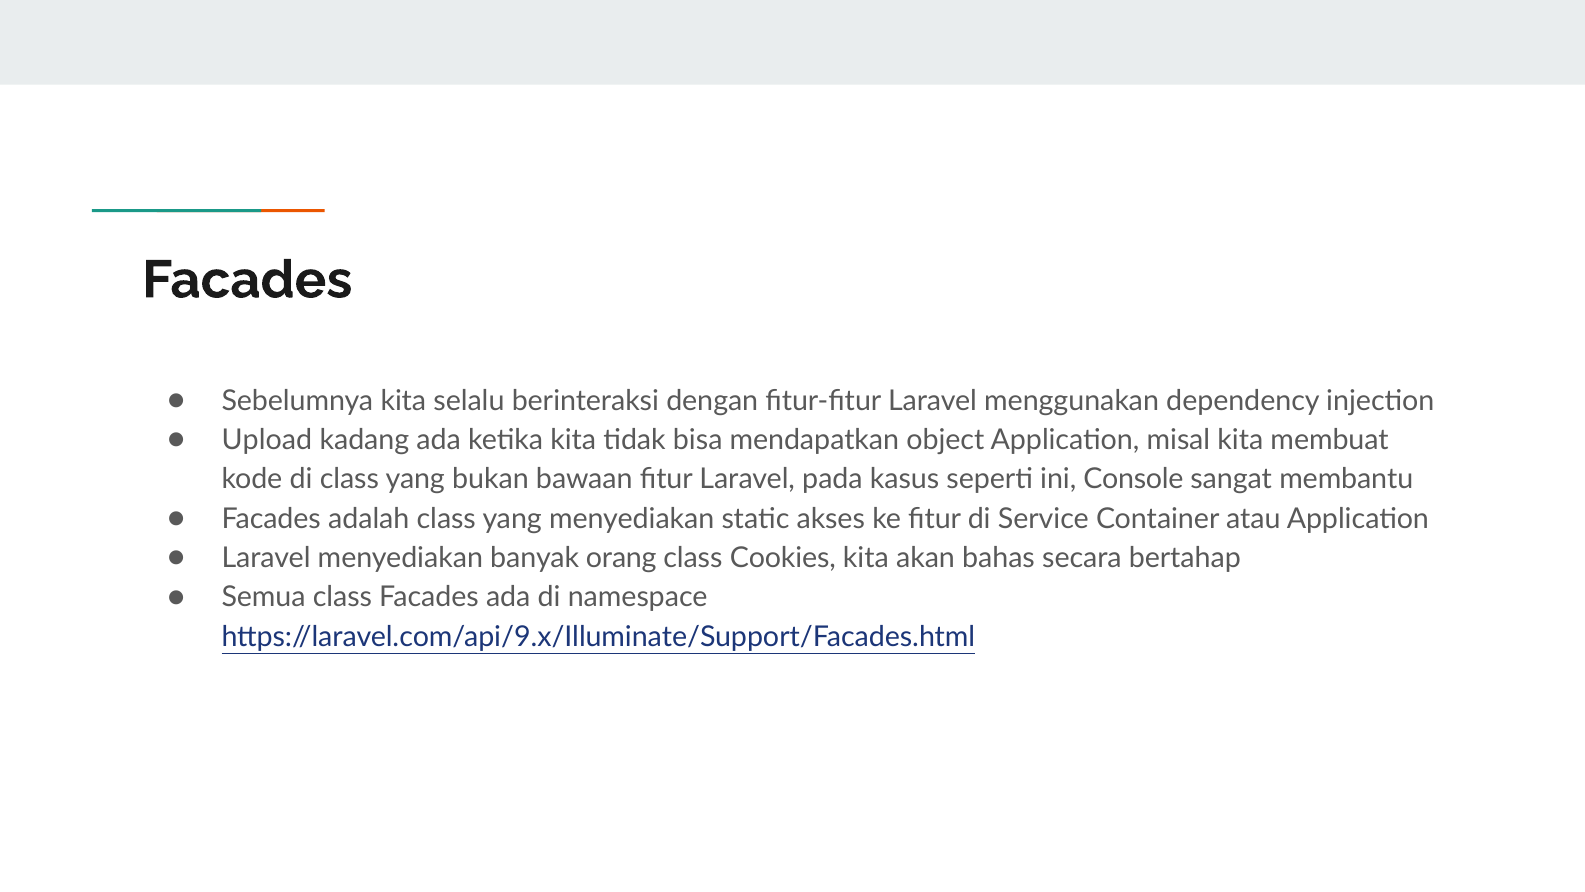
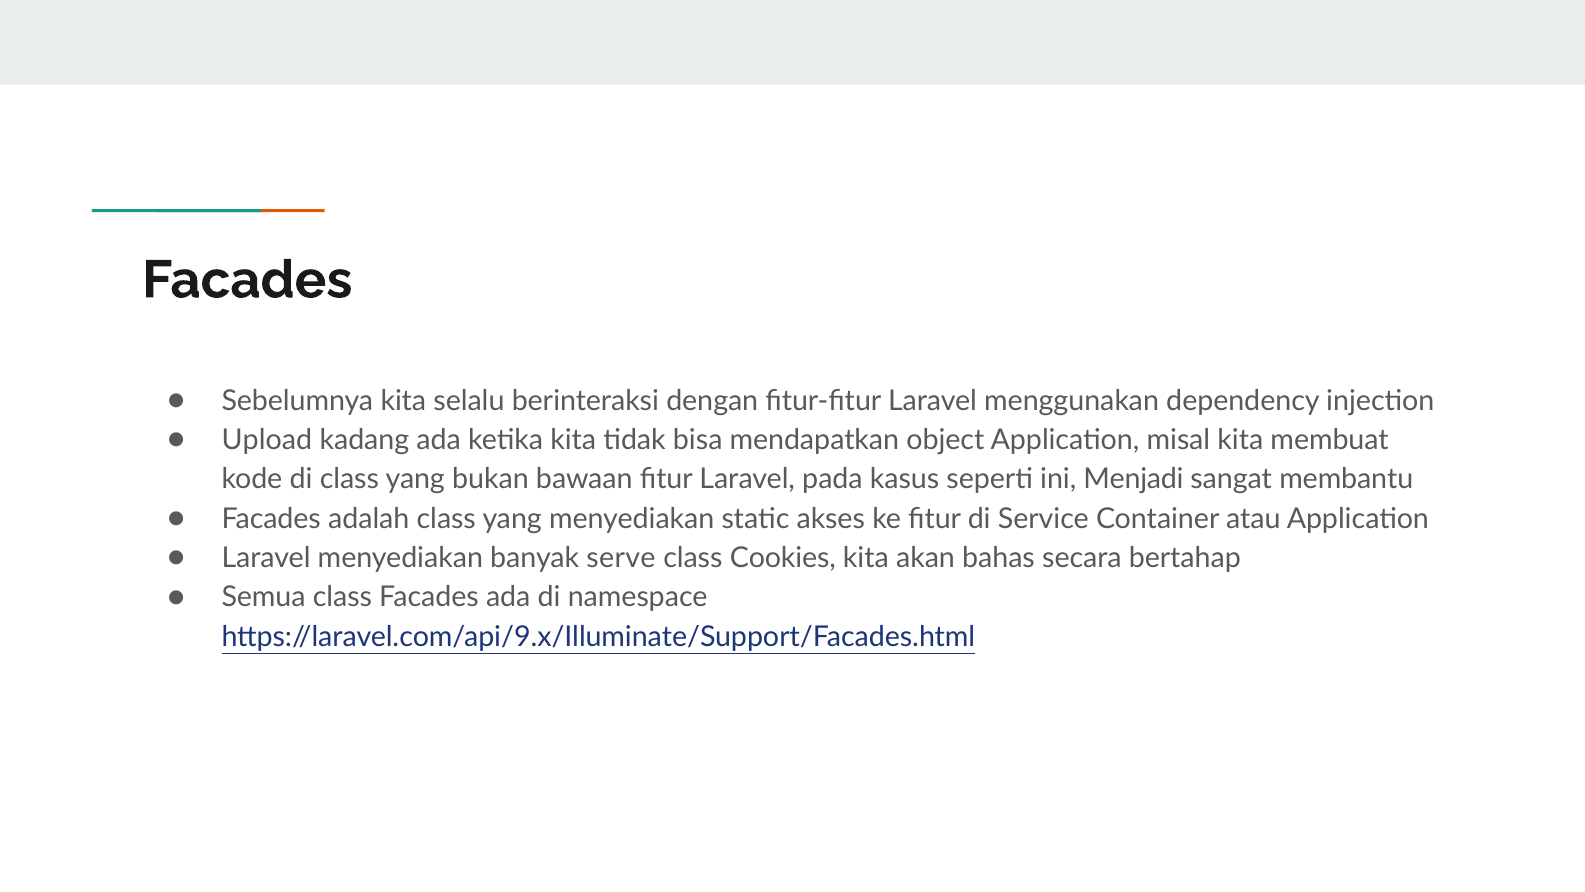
Console: Console -> Menjadi
orang: orang -> serve
